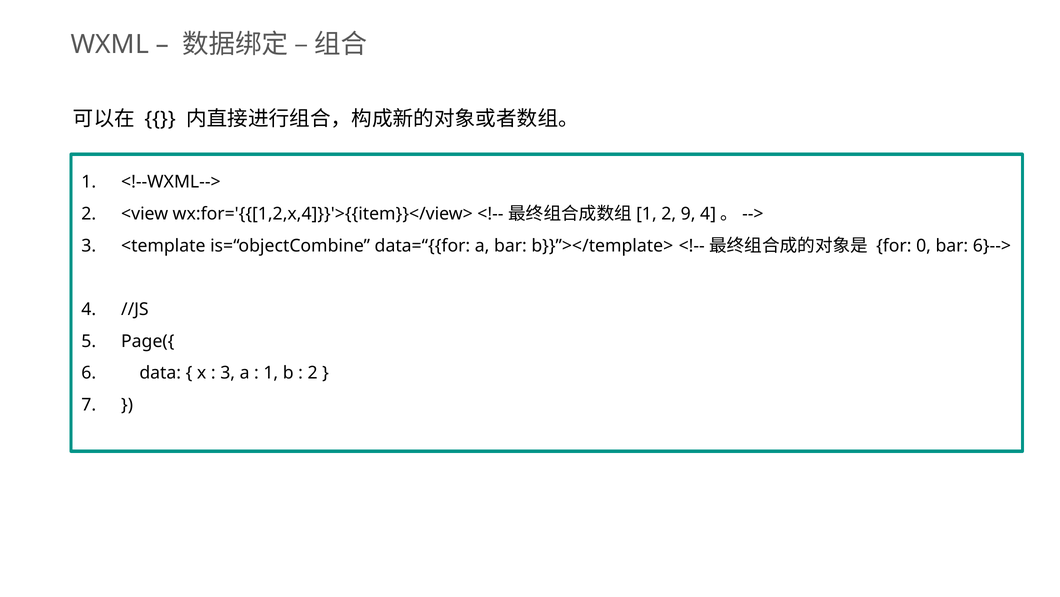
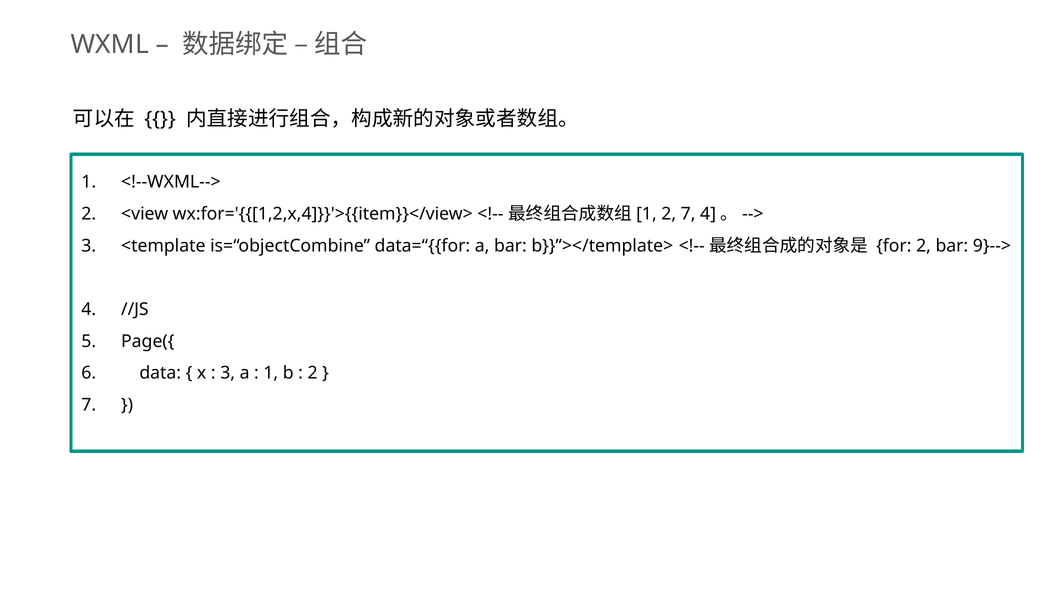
2 9: 9 -> 7
for 0: 0 -> 2
6}-->: 6}--> -> 9}-->
